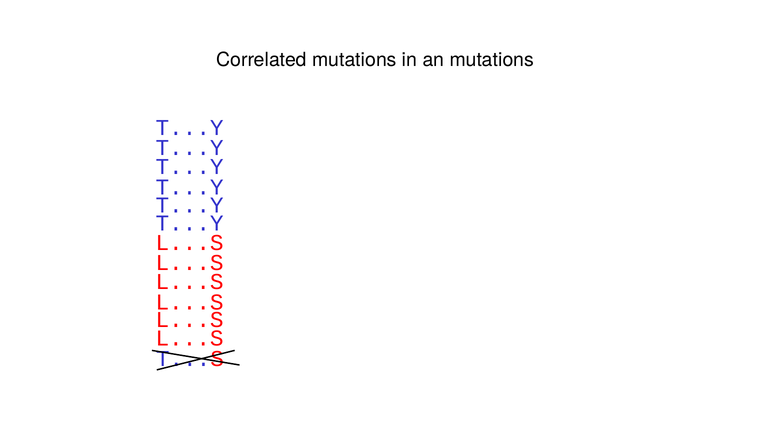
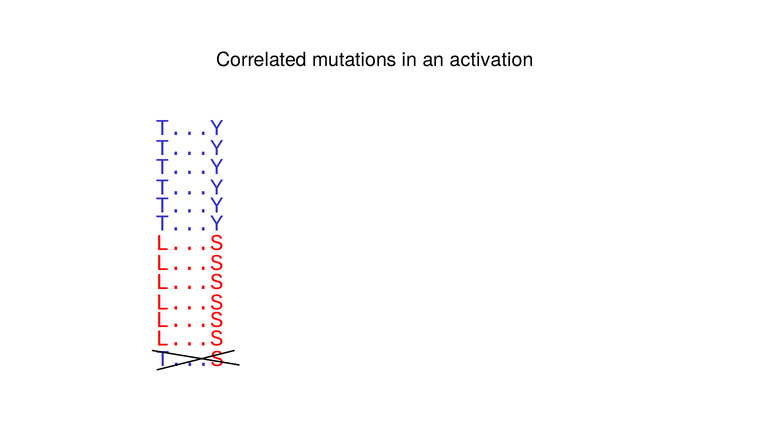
an mutations: mutations -> activation
